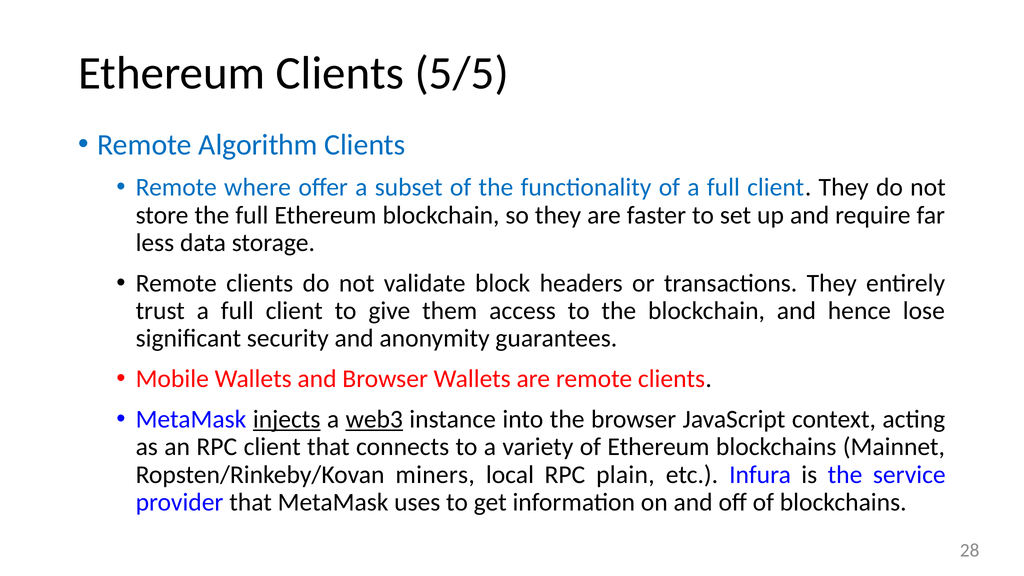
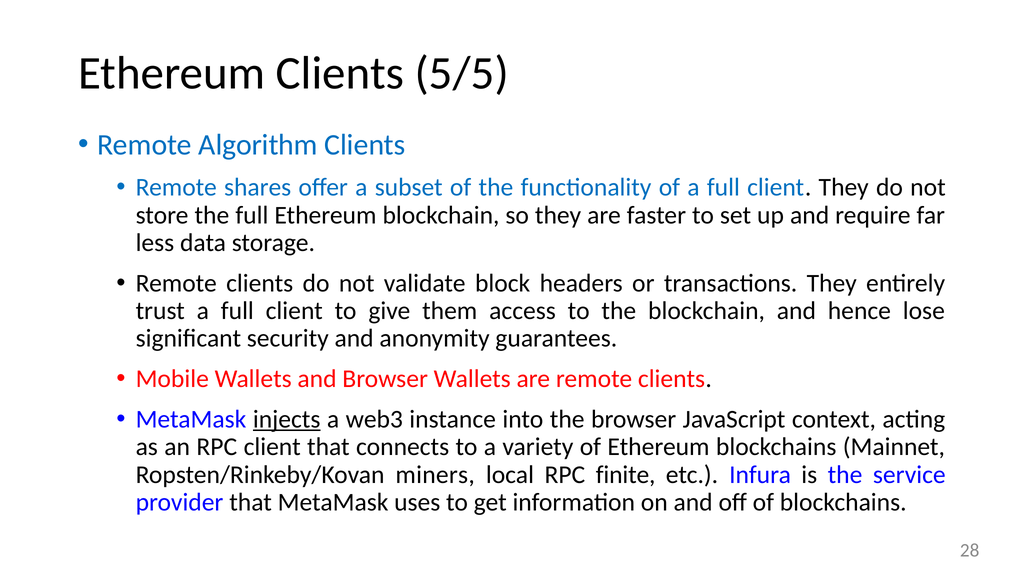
where: where -> shares
web3 underline: present -> none
plain: plain -> finite
